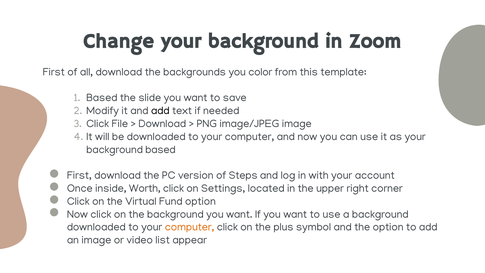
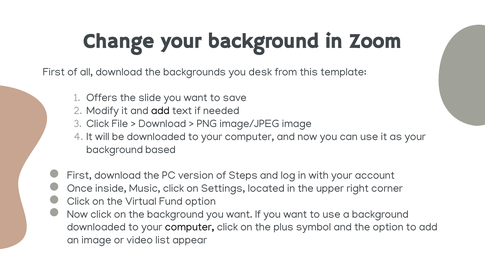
color: color -> desk
Based at (102, 98): Based -> Offers
Worth: Worth -> Music
computer at (190, 227) colour: orange -> black
